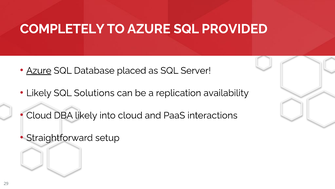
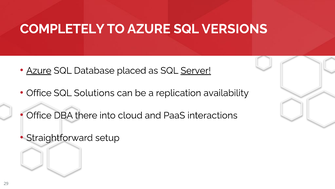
PROVIDED: PROVIDED -> VERSIONS
Server underline: none -> present
Likely at (39, 93): Likely -> Office
Cloud at (39, 115): Cloud -> Office
DBA likely: likely -> there
